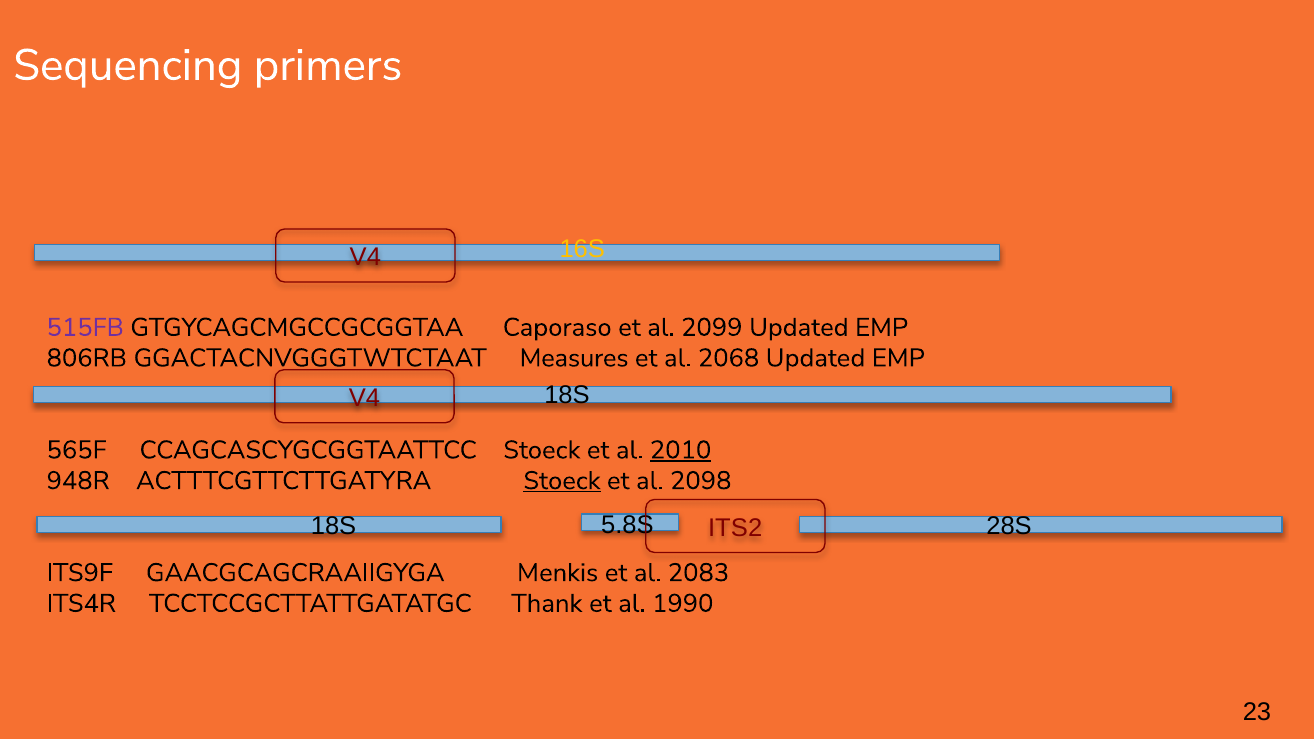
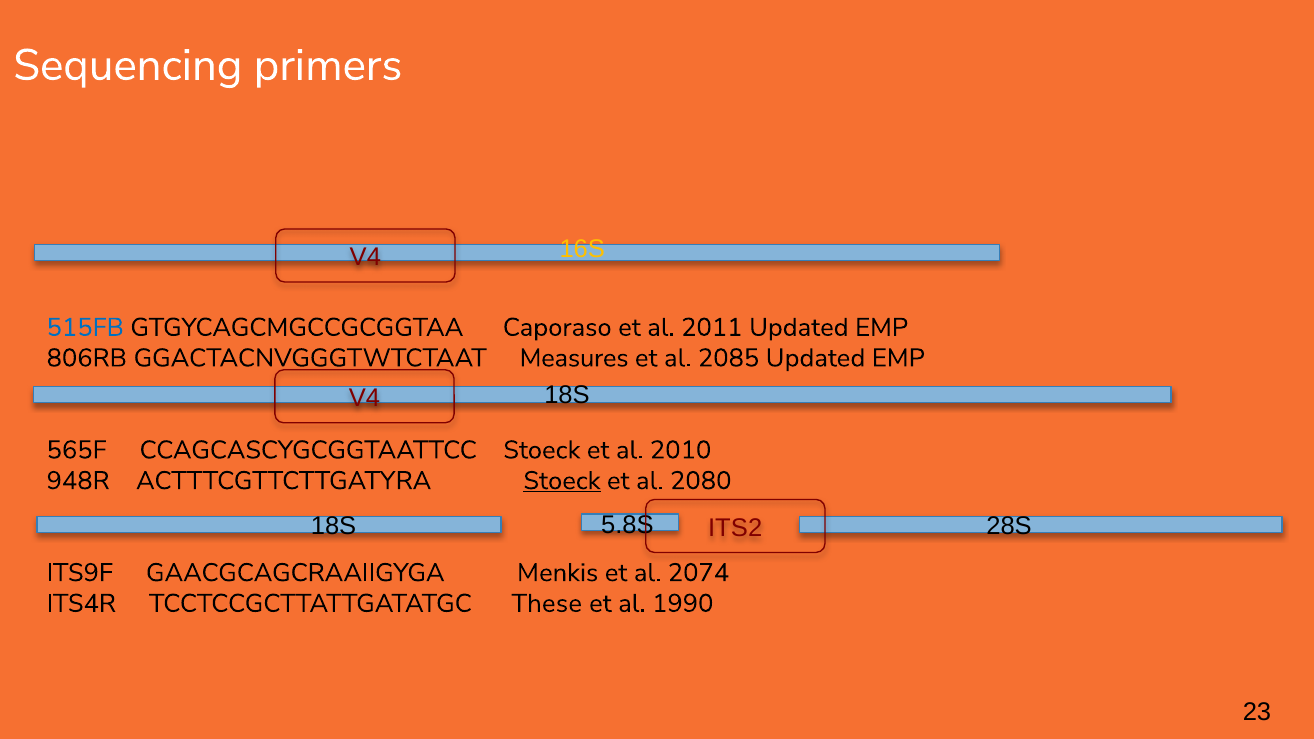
515FB colour: purple -> blue
2099: 2099 -> 2011
2068: 2068 -> 2085
2010 underline: present -> none
2098: 2098 -> 2080
2083: 2083 -> 2074
Thank: Thank -> These
